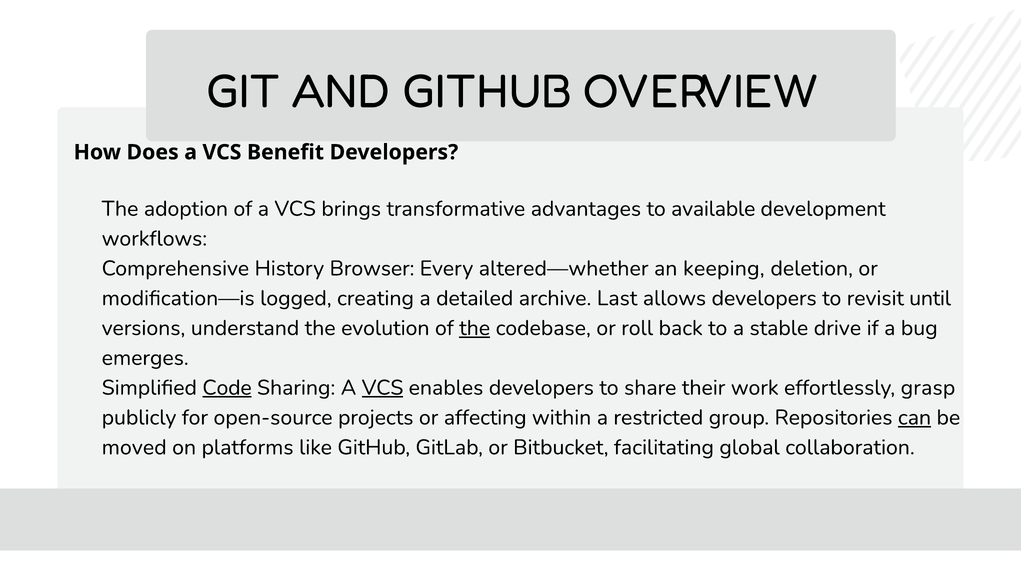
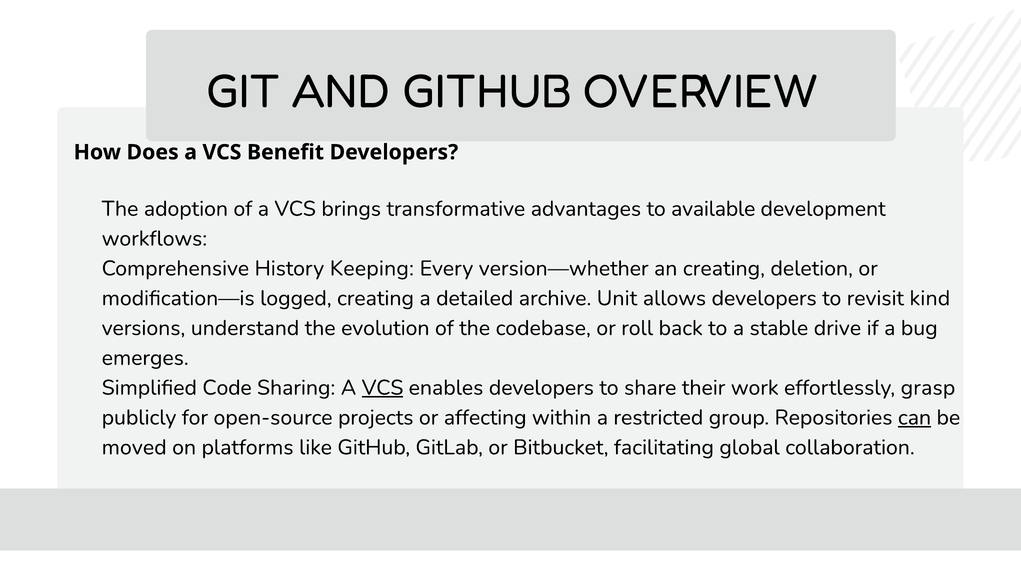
Browser: Browser -> Keeping
altered—whether: altered—whether -> version—whether
an keeping: keeping -> creating
Last: Last -> Unit
until: until -> kind
the at (475, 328) underline: present -> none
Code underline: present -> none
